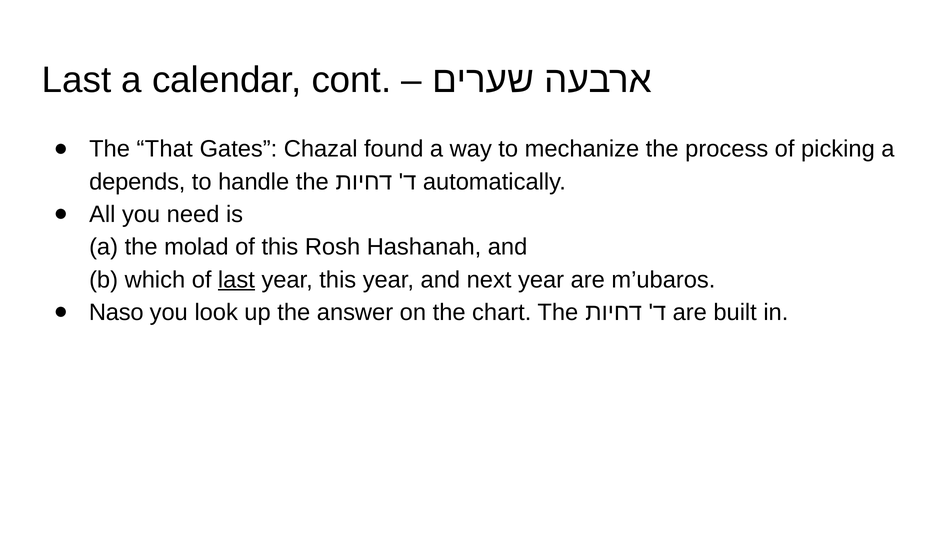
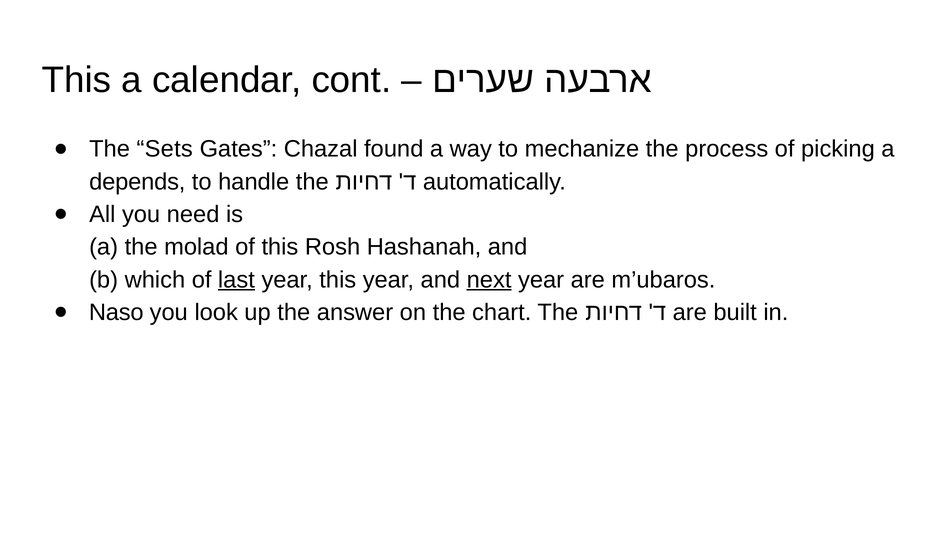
Last at (77, 80): Last -> This
That: That -> Sets
next underline: none -> present
